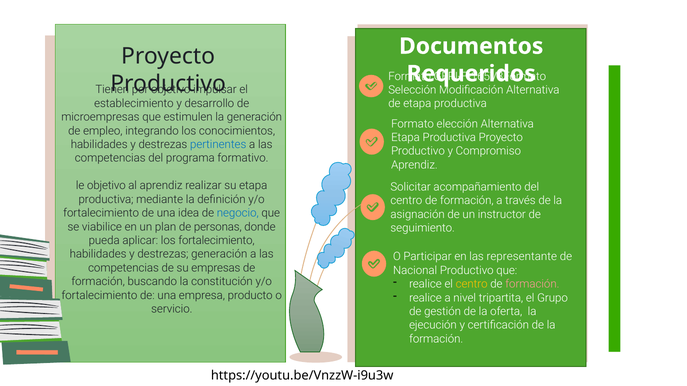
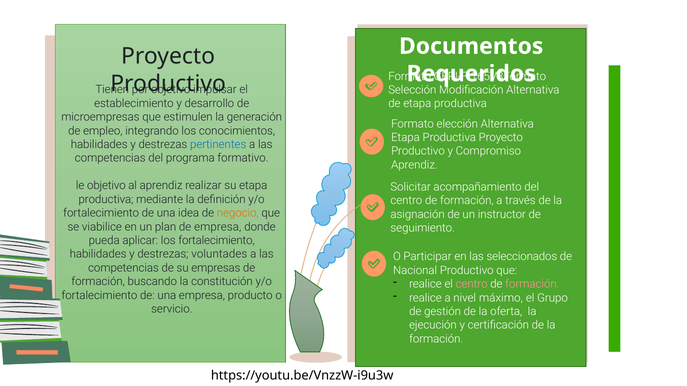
negocio colour: blue -> orange
de personas: personas -> empresa
destrezas generación: generación -> voluntades
las representante: representante -> seleccionados
centro at (472, 284) colour: yellow -> pink
tripartita: tripartita -> máximo
